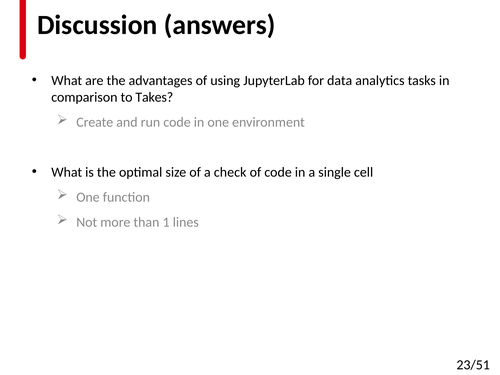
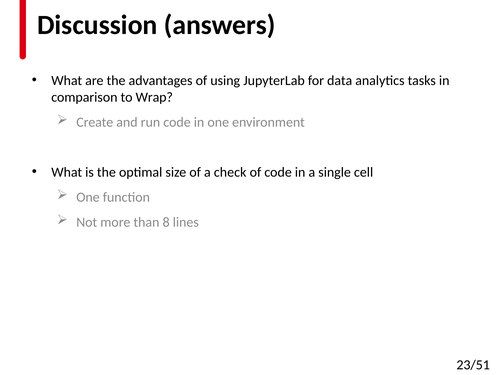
Takes: Takes -> Wrap
1: 1 -> 8
